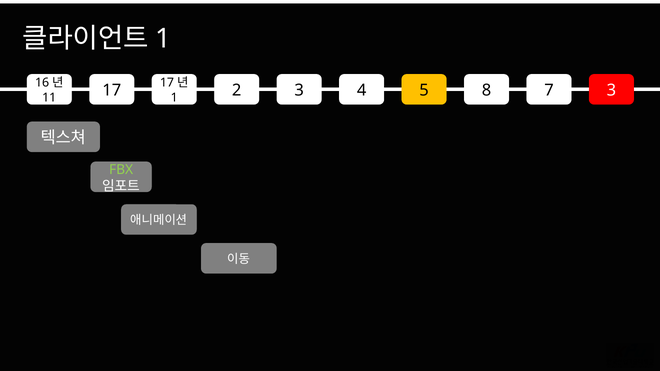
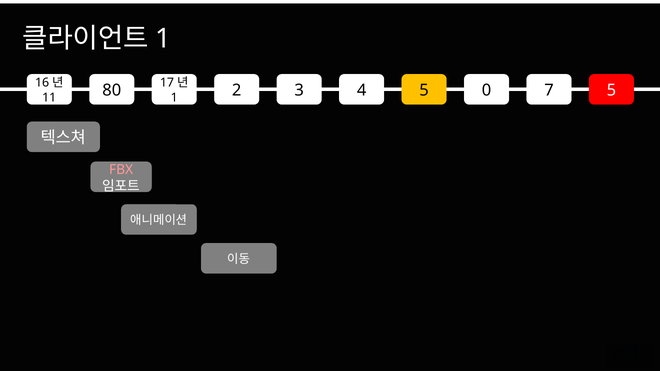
8: 8 -> 0
5 3: 3 -> 5
17: 17 -> 80
FBX colour: light green -> pink
